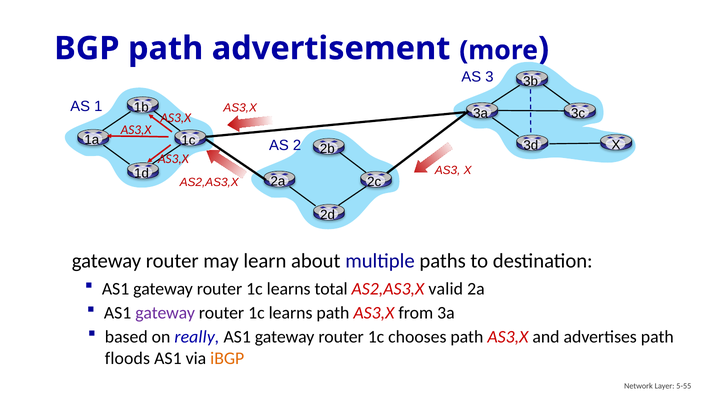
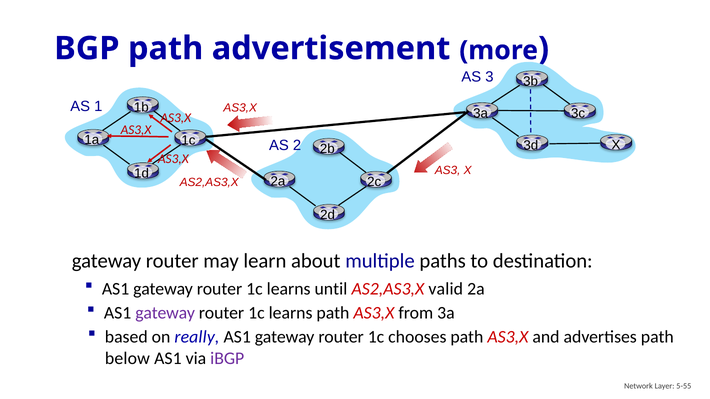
total: total -> until
floods: floods -> below
iBGP colour: orange -> purple
